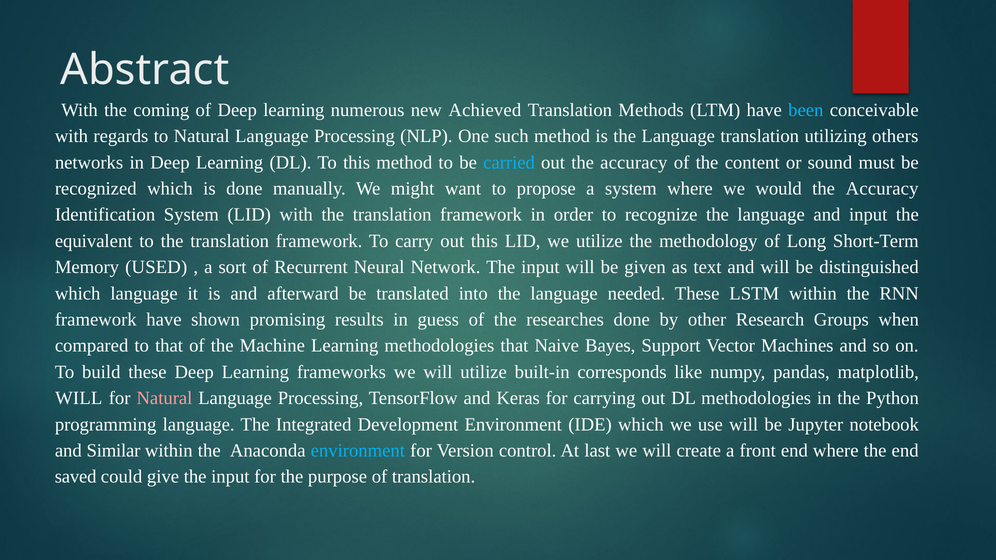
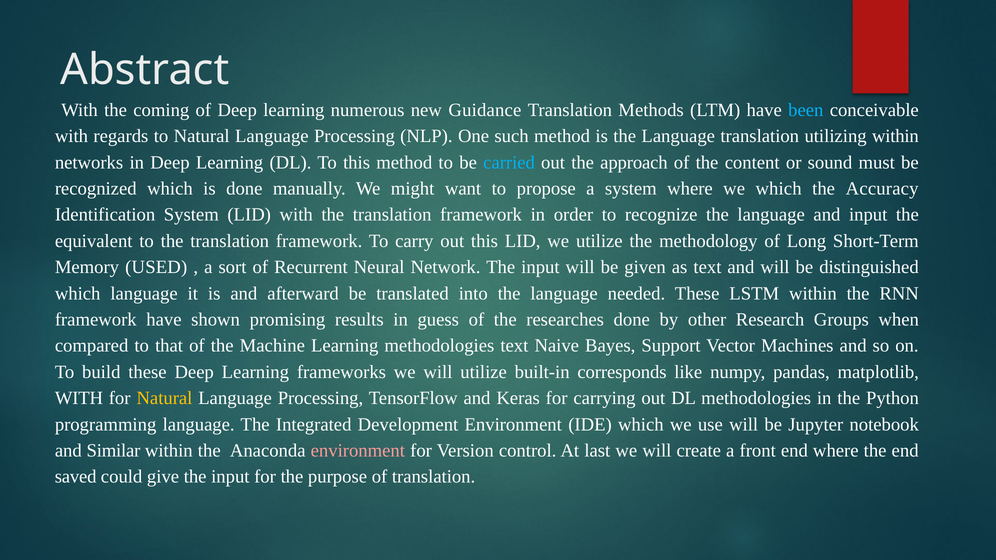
Achieved: Achieved -> Guidance
utilizing others: others -> within
out the accuracy: accuracy -> approach
we would: would -> which
methodologies that: that -> text
WILL at (79, 398): WILL -> WITH
Natural at (164, 398) colour: pink -> yellow
environment at (358, 451) colour: light blue -> pink
